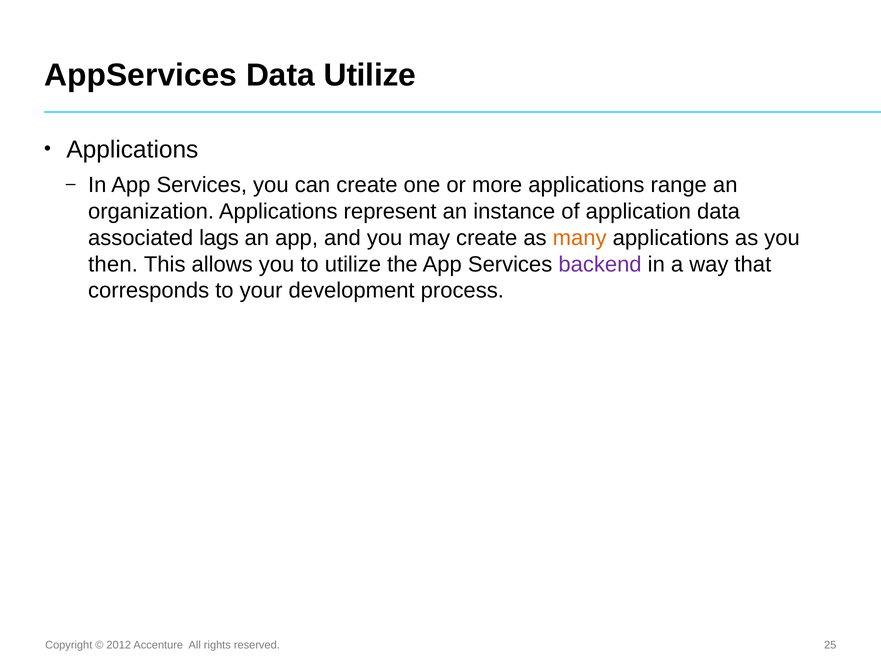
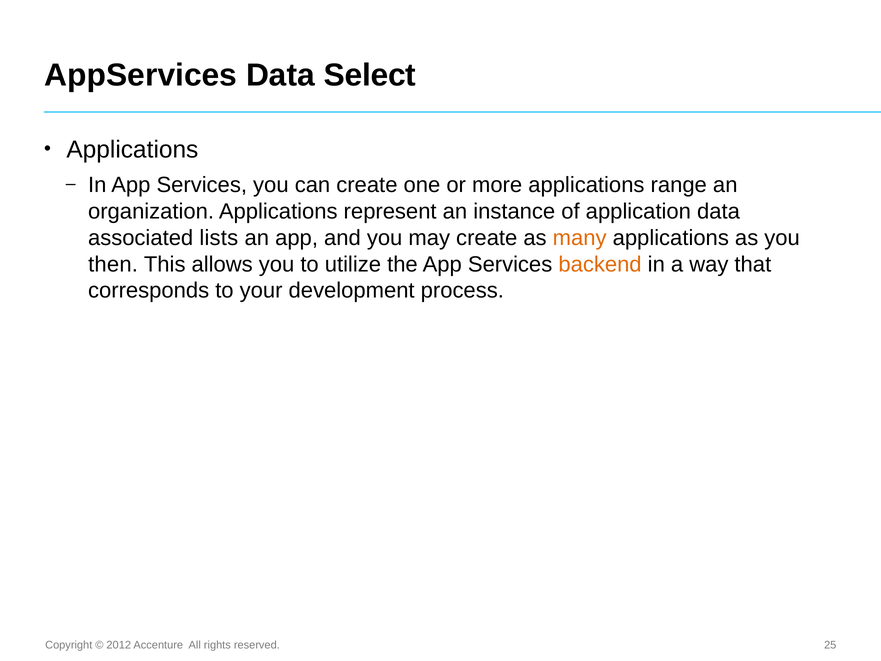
Data Utilize: Utilize -> Select
lags: lags -> lists
backend colour: purple -> orange
